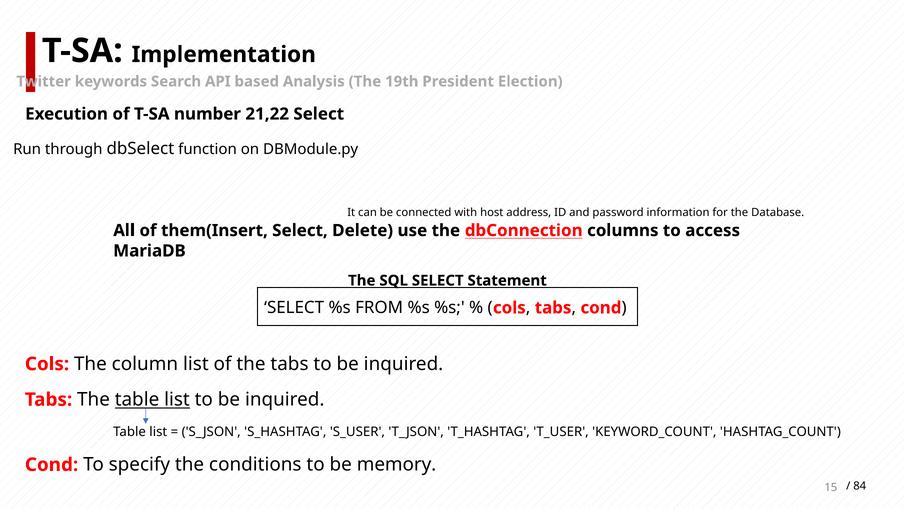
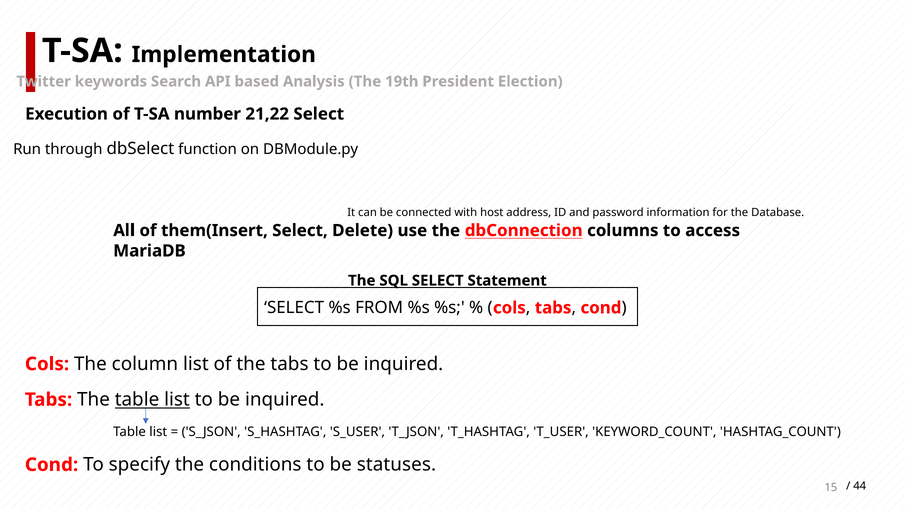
memory: memory -> statuses
84: 84 -> 44
